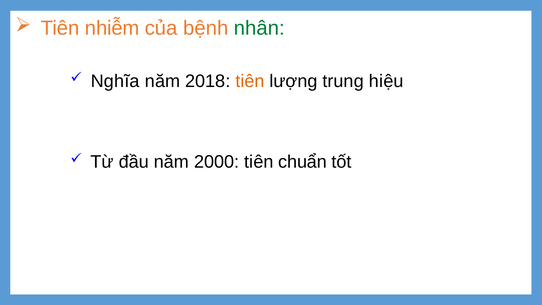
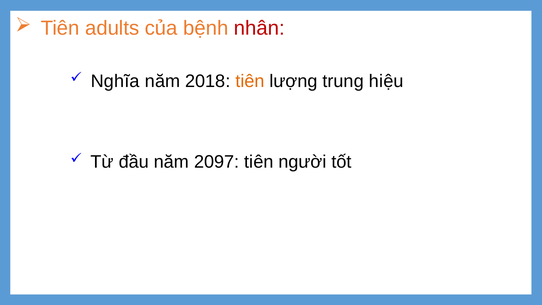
nhiễm: nhiễm -> adults
nhân colour: green -> red
2000: 2000 -> 2097
chuẩn: chuẩn -> người
